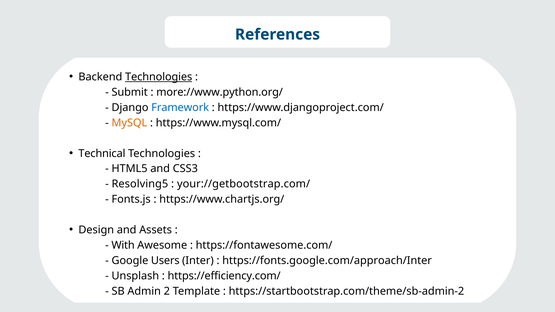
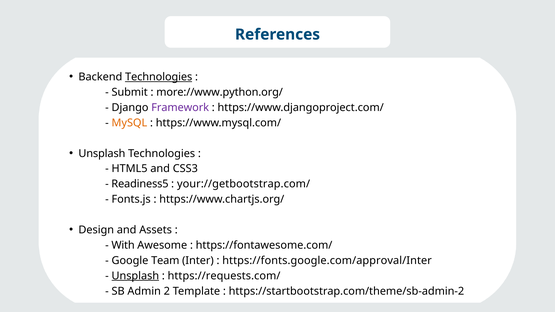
Framework colour: blue -> purple
Technical at (102, 154): Technical -> Unsplash
Resolving5: Resolving5 -> Readiness5
Users: Users -> Team
https://fonts.google.com/approach/Inter: https://fonts.google.com/approach/Inter -> https://fonts.google.com/approval/Inter
Unsplash at (135, 276) underline: none -> present
https://efficiency.com/: https://efficiency.com/ -> https://requests.com/
